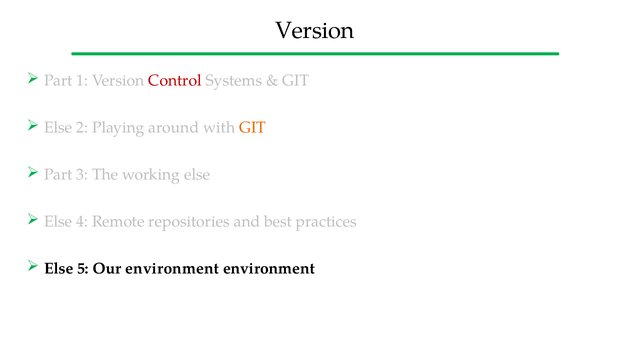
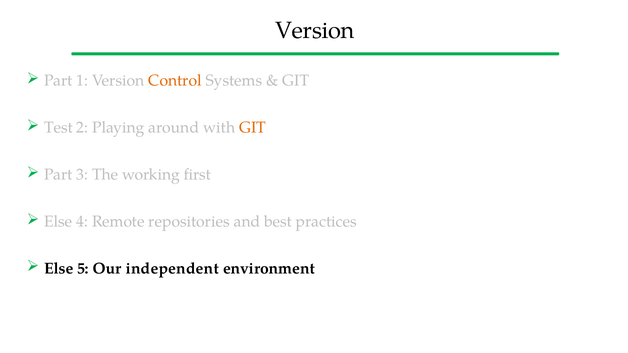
Control colour: red -> orange
Else at (58, 128): Else -> Test
working else: else -> first
Our environment: environment -> independent
